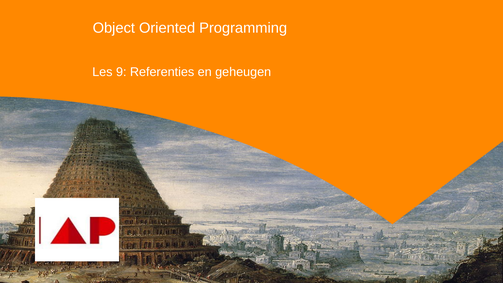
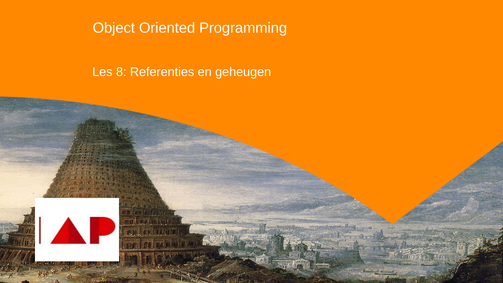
9: 9 -> 8
